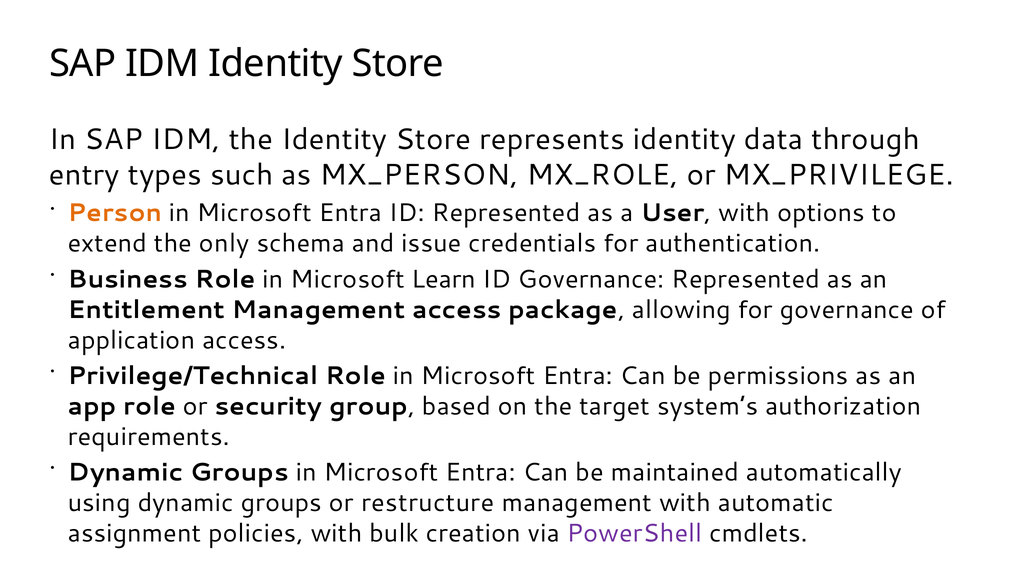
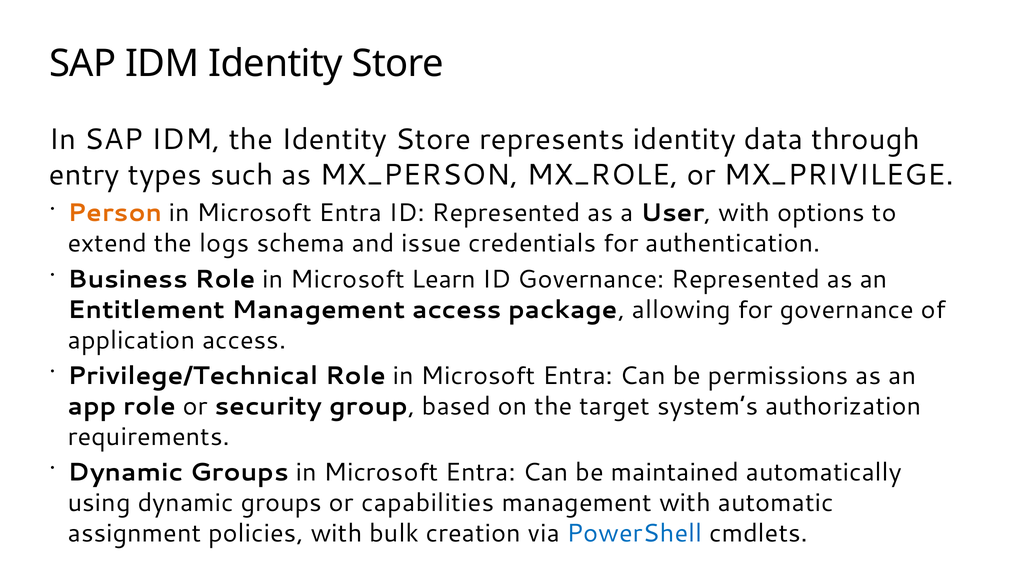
only: only -> logs
restructure: restructure -> capabilities
PowerShell colour: purple -> blue
